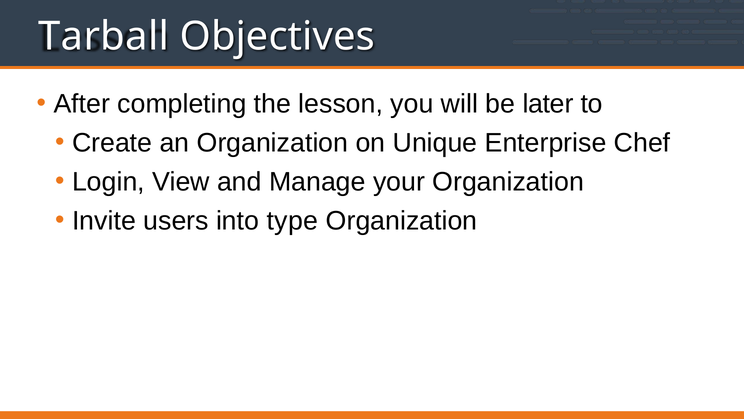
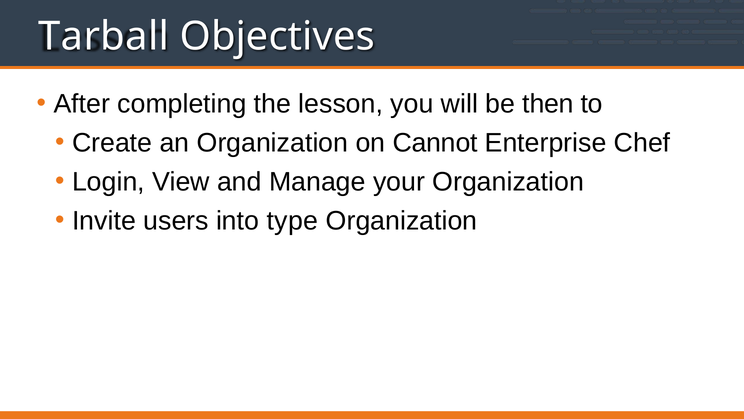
later: later -> then
Unique: Unique -> Cannot
